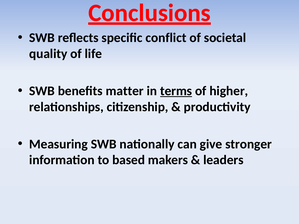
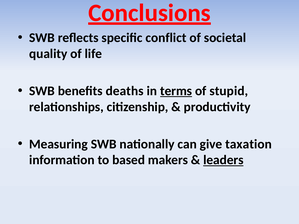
matter: matter -> deaths
higher: higher -> stupid
stronger: stronger -> taxation
leaders underline: none -> present
